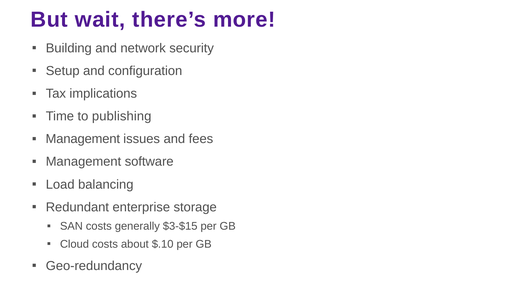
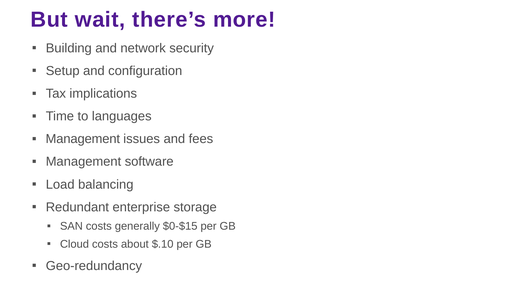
publishing: publishing -> languages
$3-$15: $3-$15 -> $0-$15
